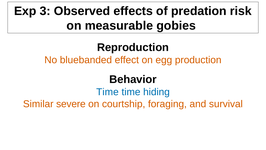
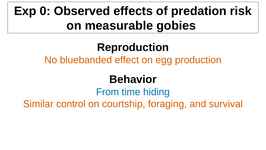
3: 3 -> 0
Time at (107, 92): Time -> From
severe: severe -> control
